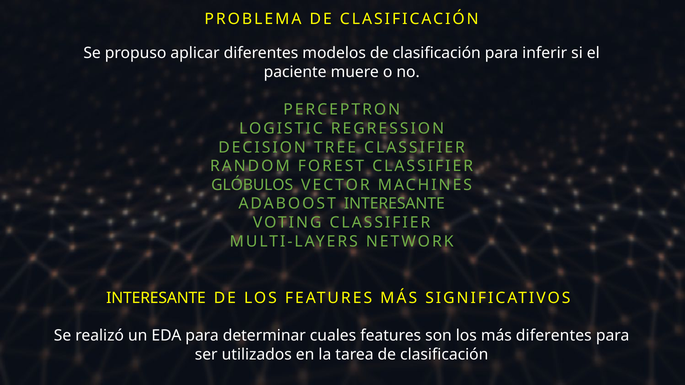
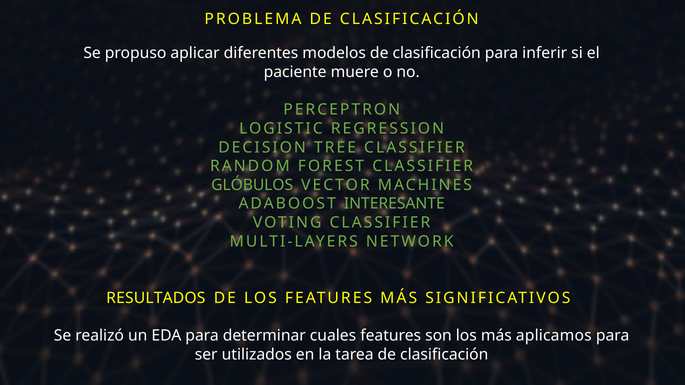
INTERESANTE at (156, 298): INTERESANTE -> RESULTADOS
más diferentes: diferentes -> aplicamos
